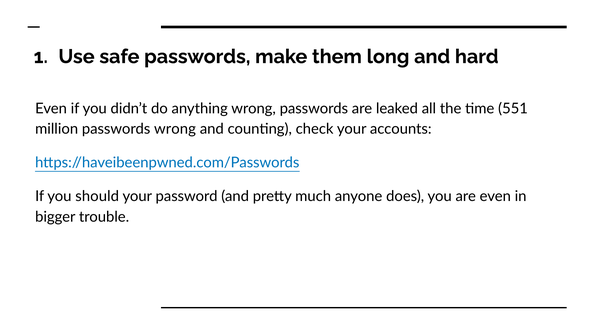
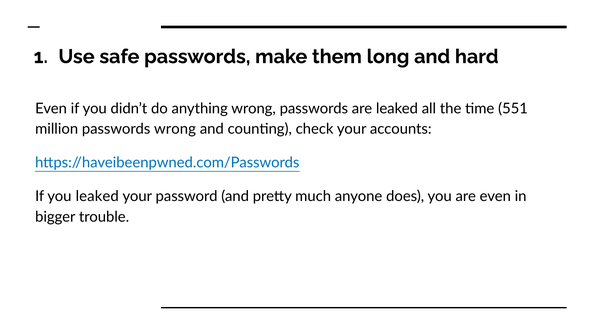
you should: should -> leaked
